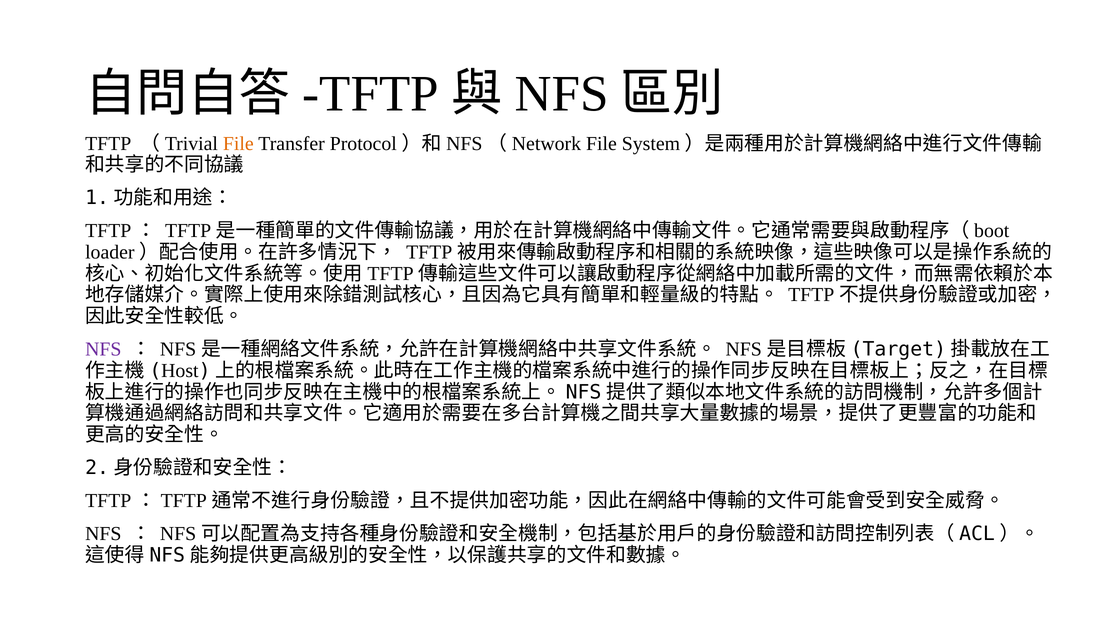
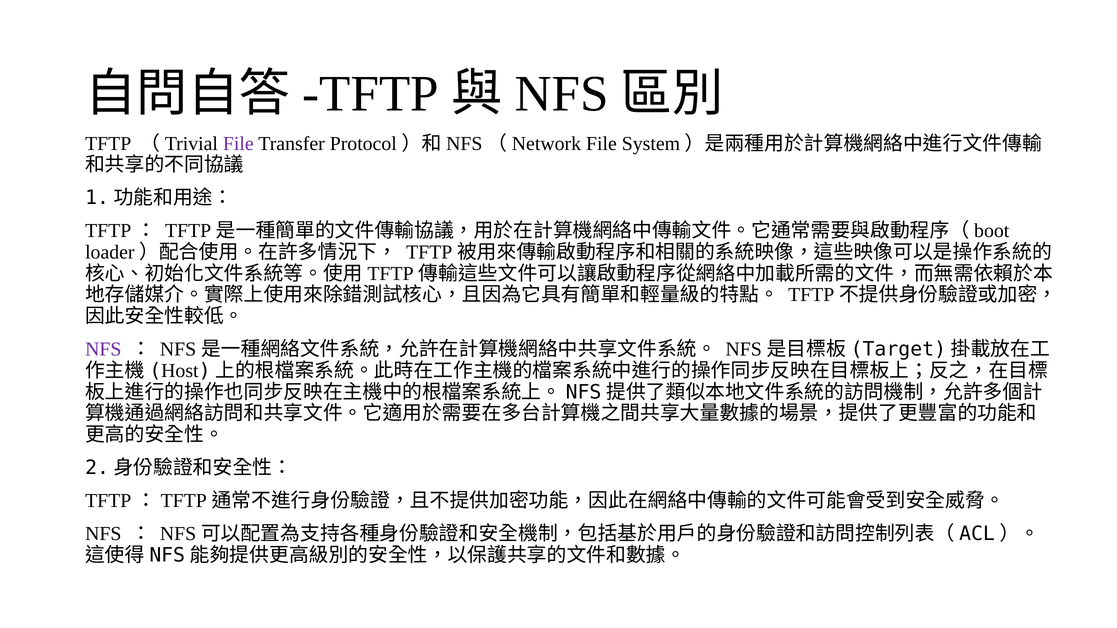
File at (238, 144) colour: orange -> purple
